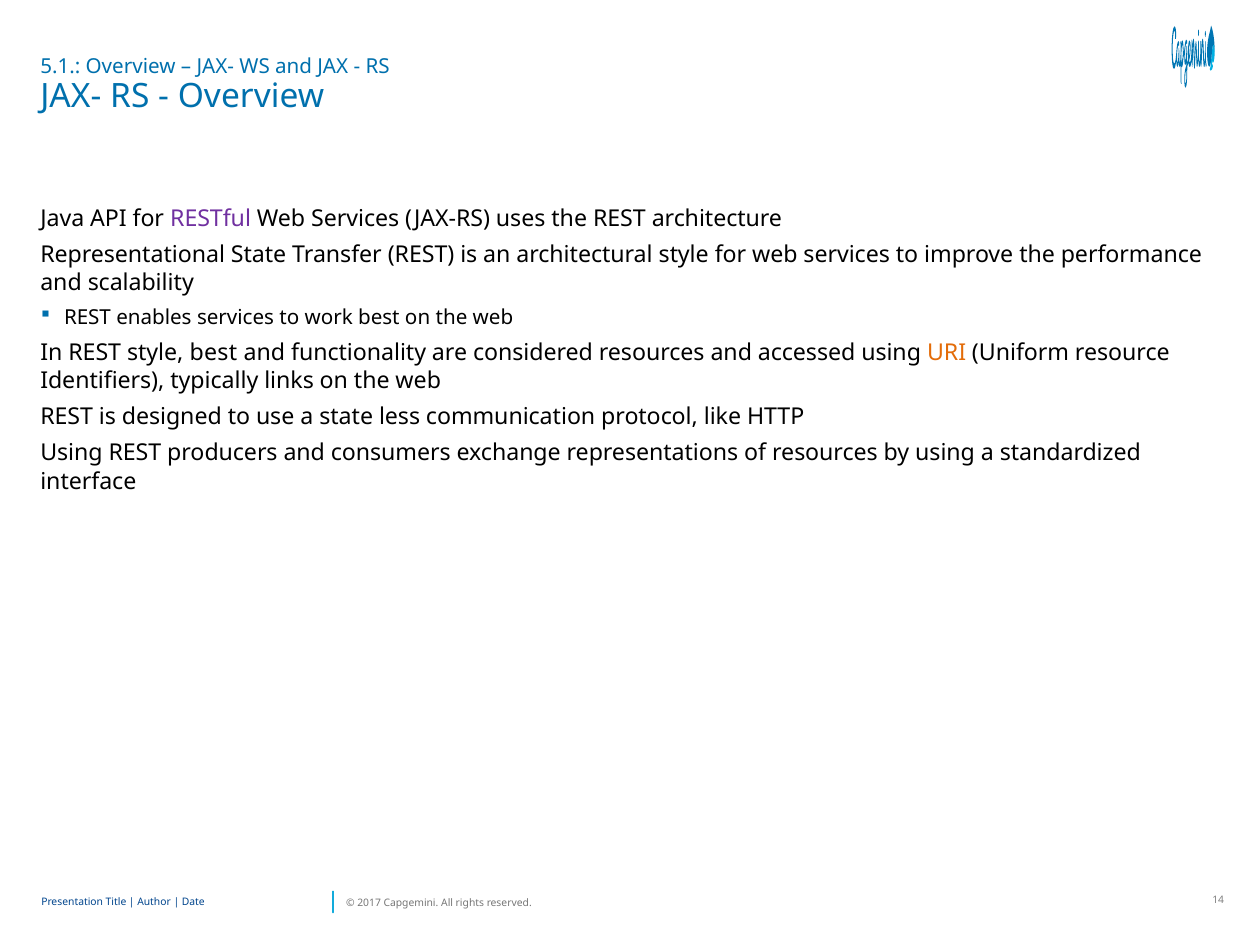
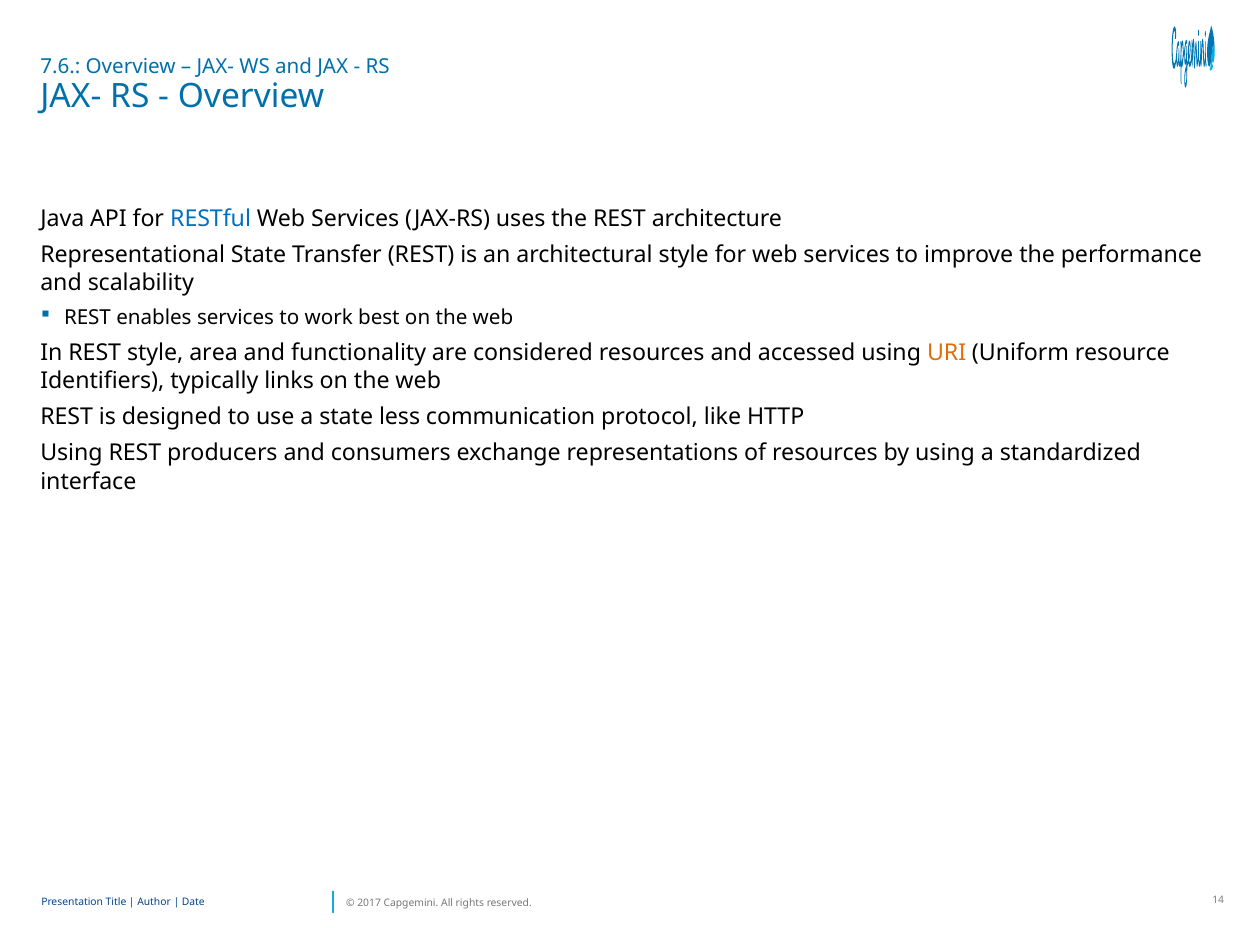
5.1: 5.1 -> 7.6
RESTful colour: purple -> blue
style best: best -> area
